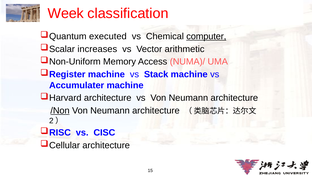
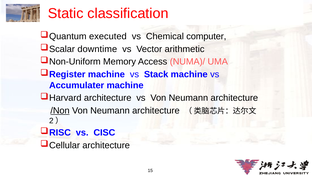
Week: Week -> Static
computer underline: present -> none
increases: increases -> downtime
